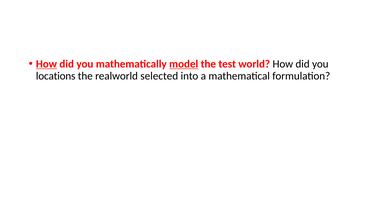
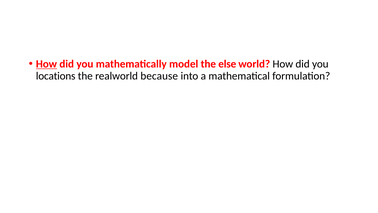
model underline: present -> none
test: test -> else
selected: selected -> because
